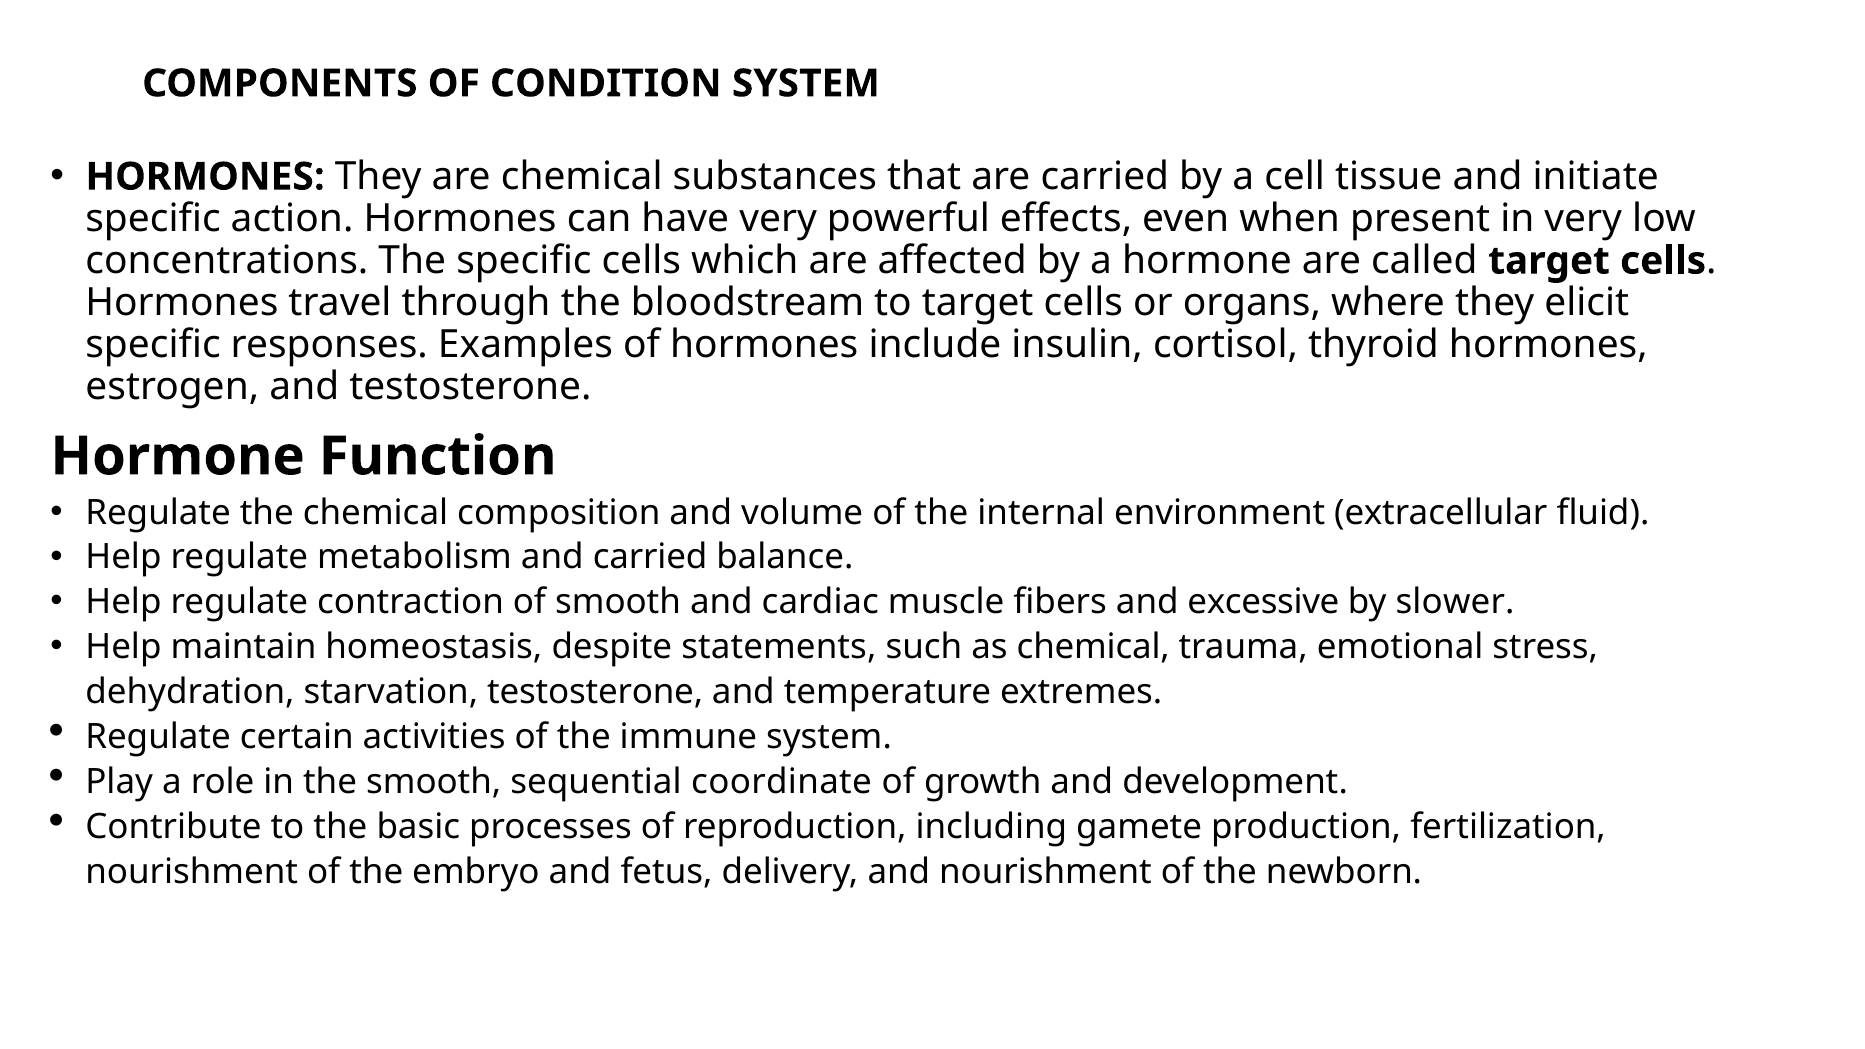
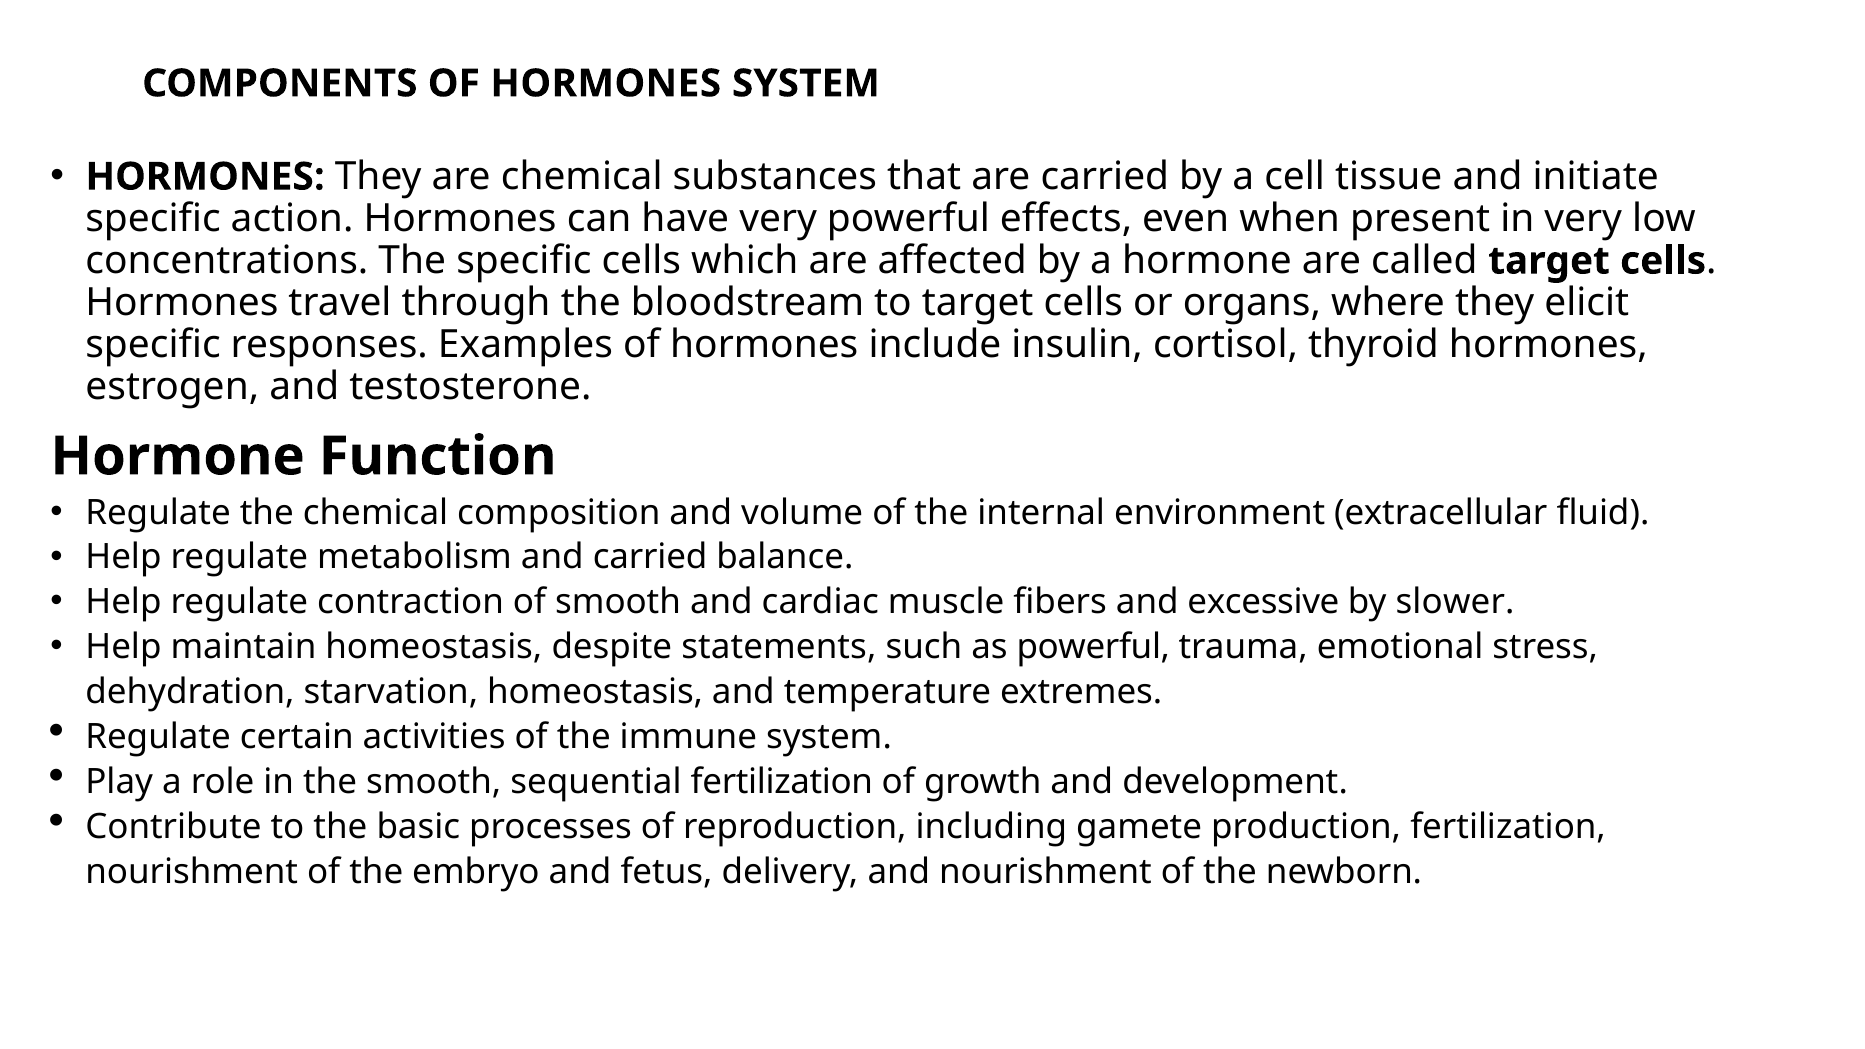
COMPONENTS OF CONDITION: CONDITION -> HORMONES
as chemical: chemical -> powerful
starvation testosterone: testosterone -> homeostasis
sequential coordinate: coordinate -> fertilization
